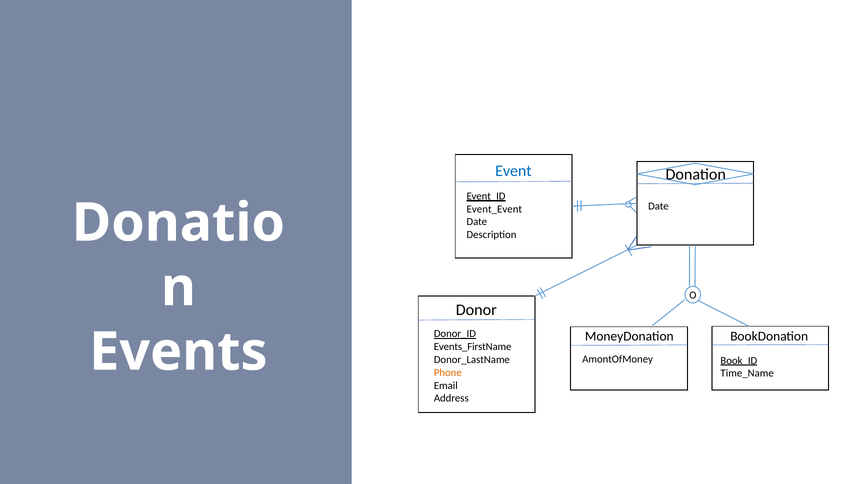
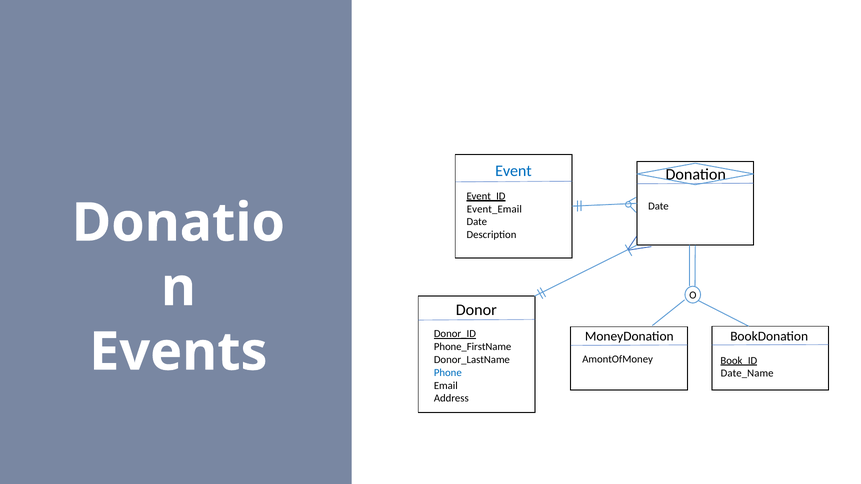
Event_Event: Event_Event -> Event_Email
Events_FirstName: Events_FirstName -> Phone_FirstName
Phone colour: orange -> blue
Time_Name: Time_Name -> Date_Name
